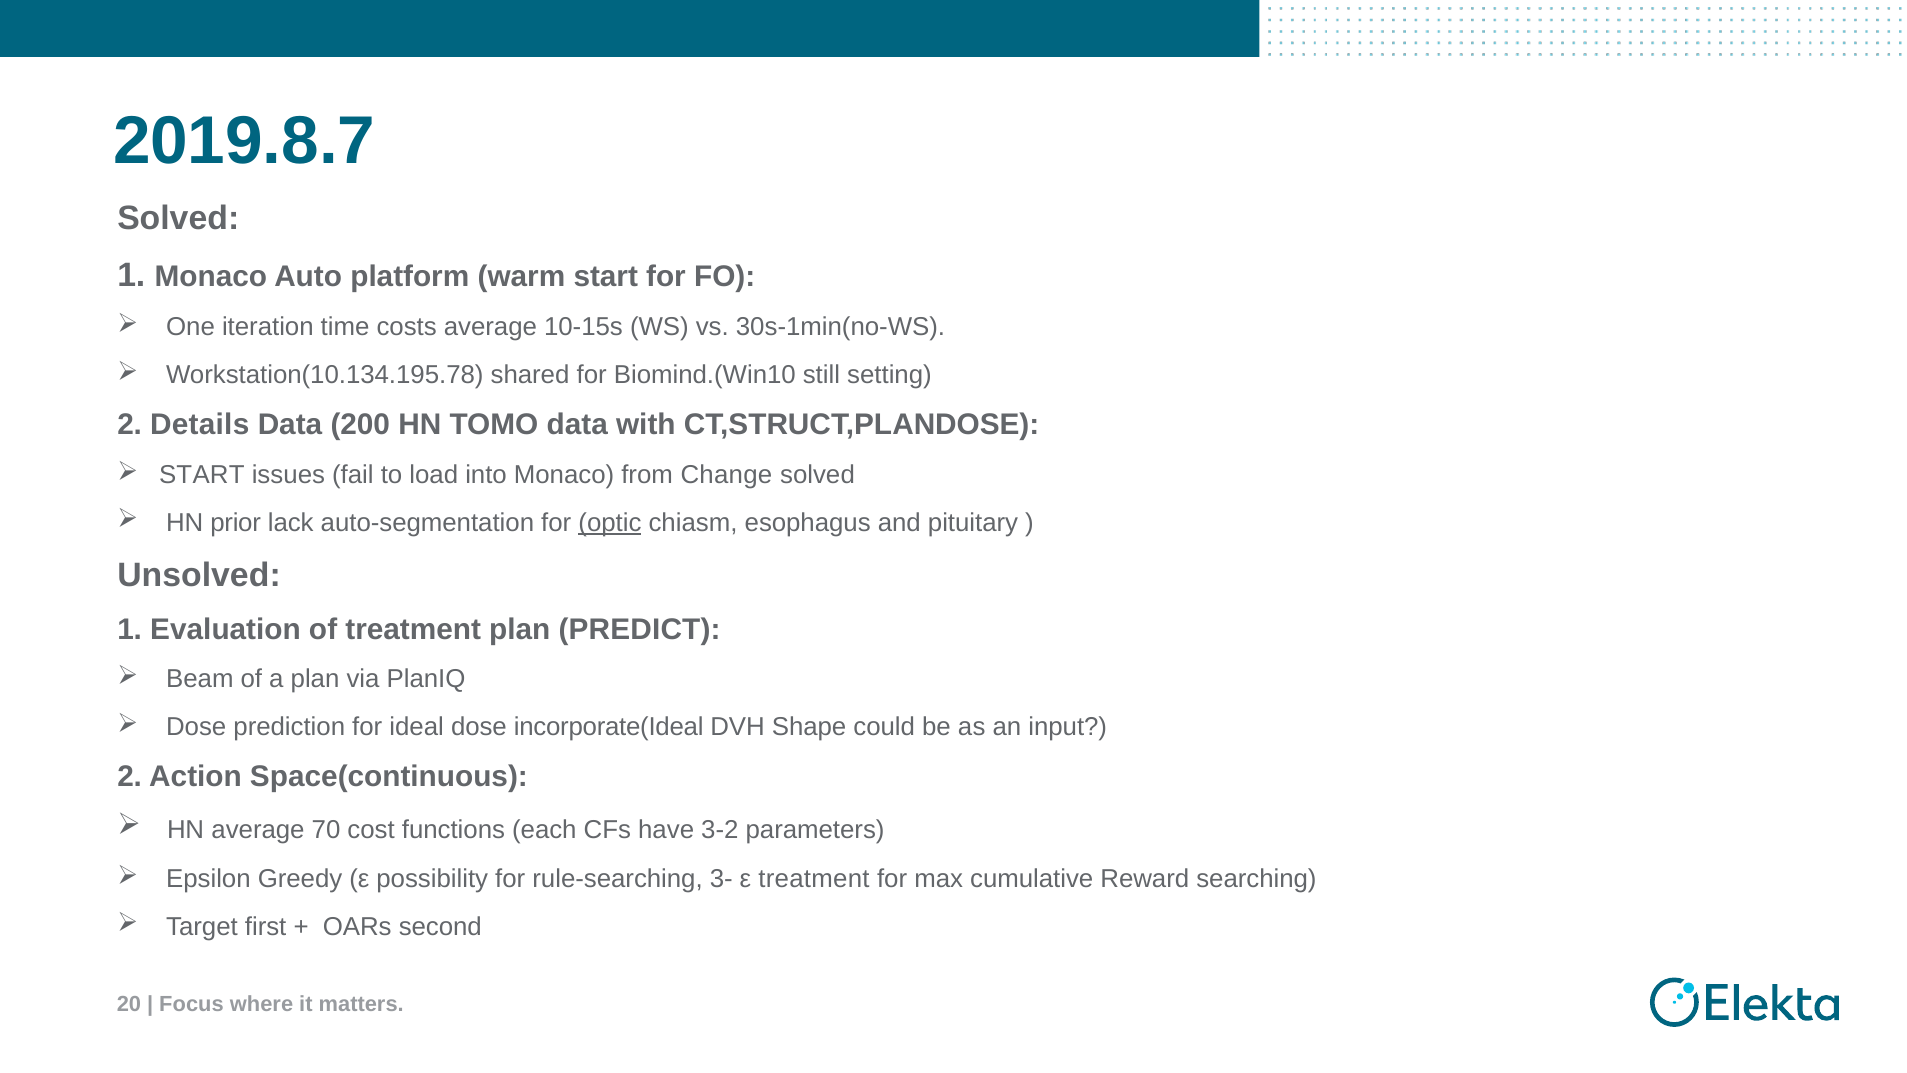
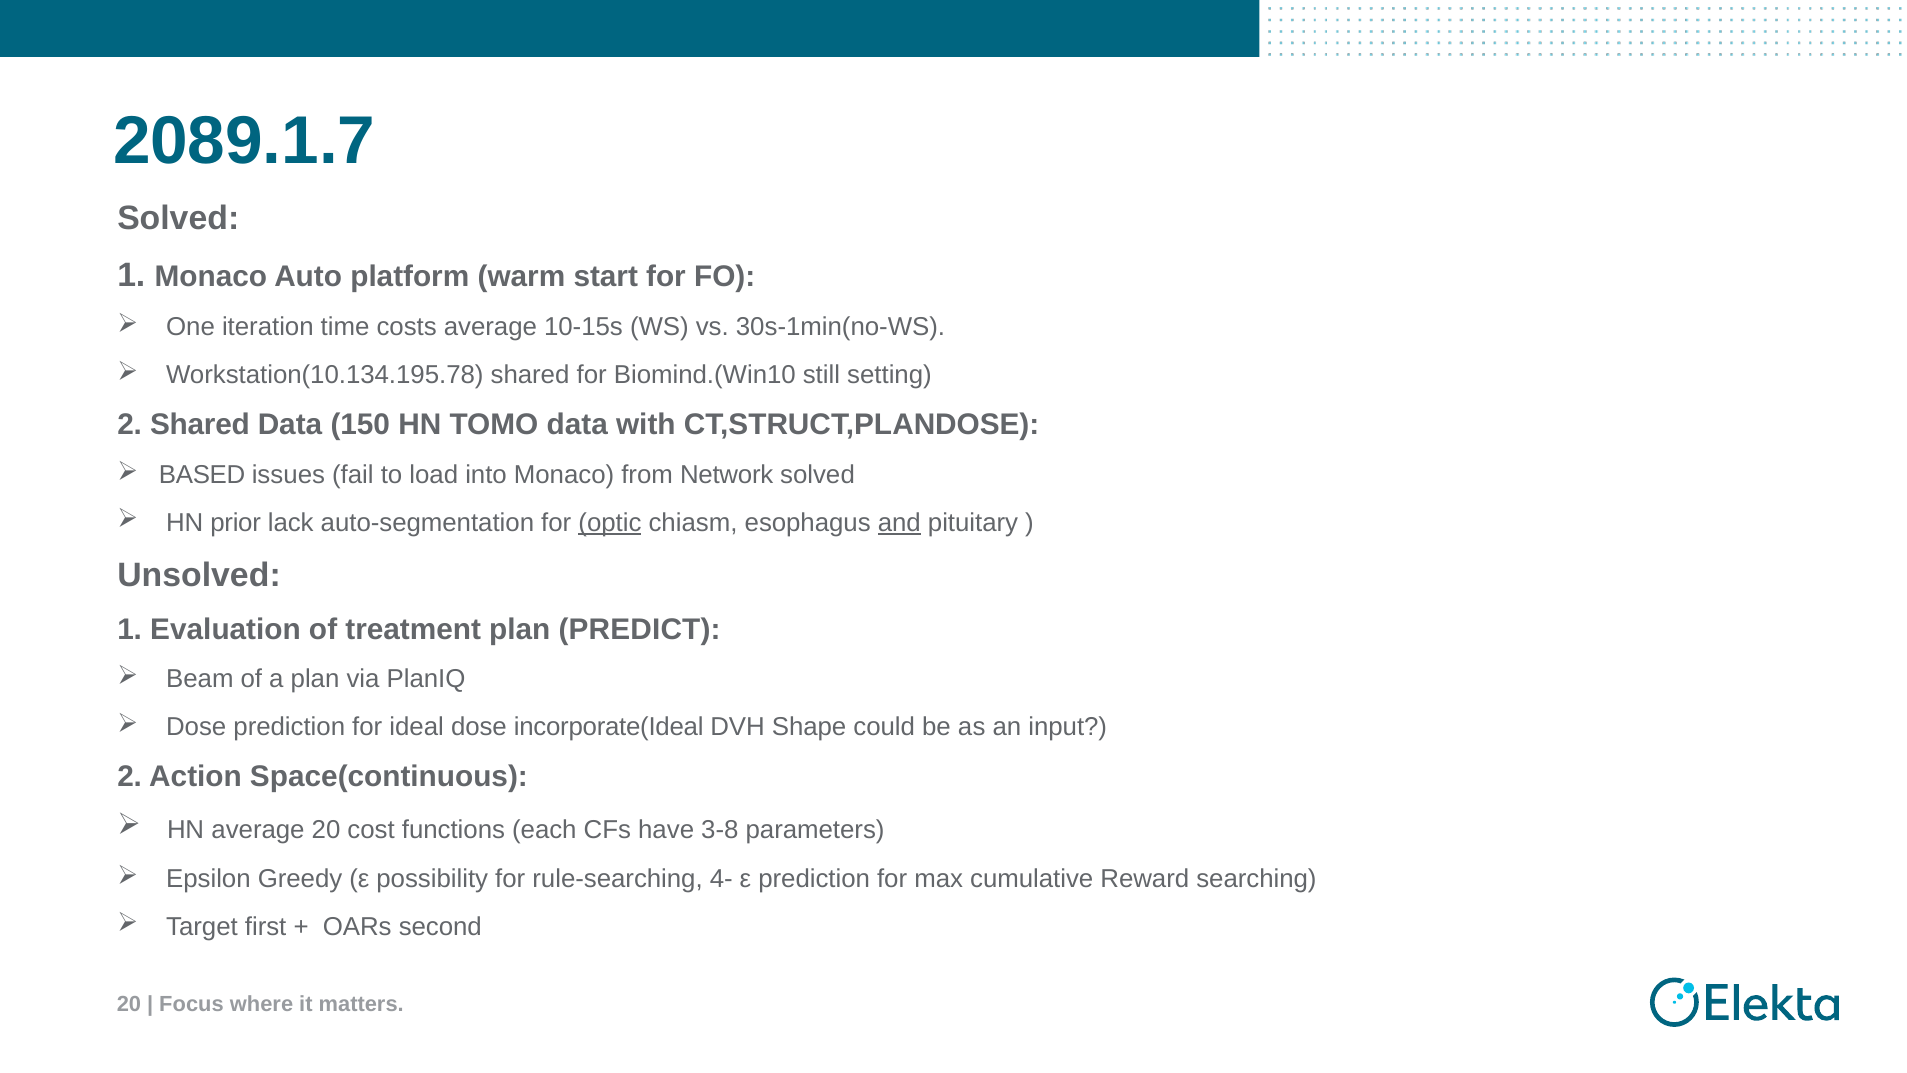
2019.8.7: 2019.8.7 -> 2089.1.7
2 Details: Details -> Shared
200: 200 -> 150
START at (202, 475): START -> BASED
Change: Change -> Network
and underline: none -> present
average 70: 70 -> 20
3-2: 3-2 -> 3-8
3-: 3- -> 4-
ε treatment: treatment -> prediction
